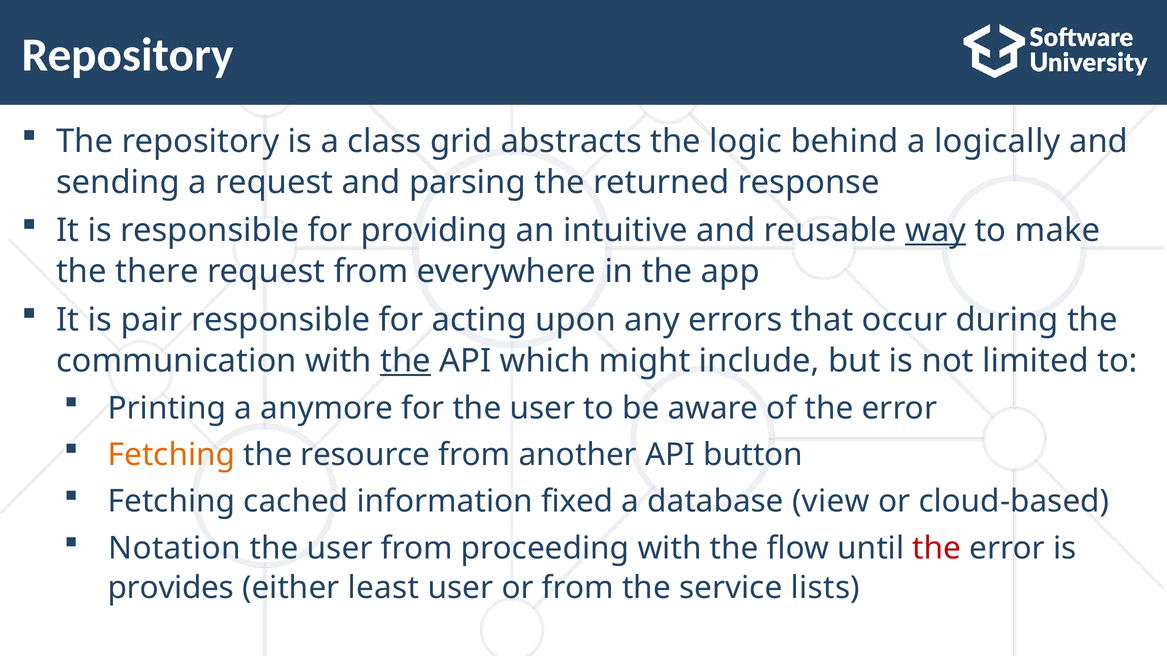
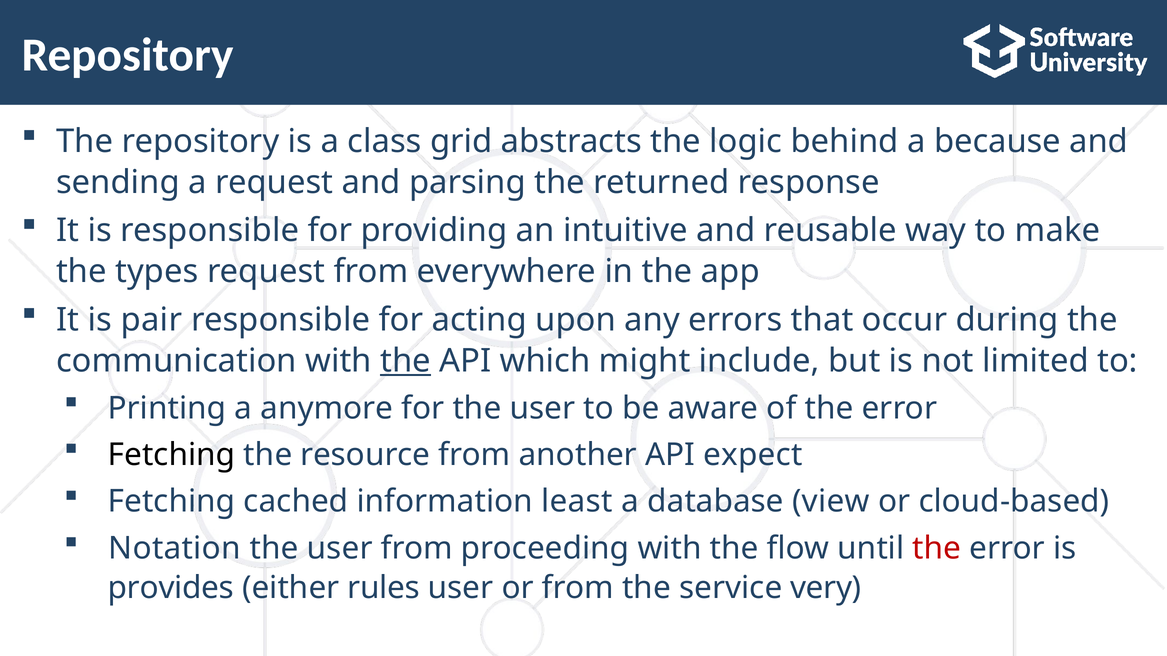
logically: logically -> because
way underline: present -> none
there: there -> types
Fetching at (172, 455) colour: orange -> black
button: button -> expect
fixed: fixed -> least
least: least -> rules
lists: lists -> very
